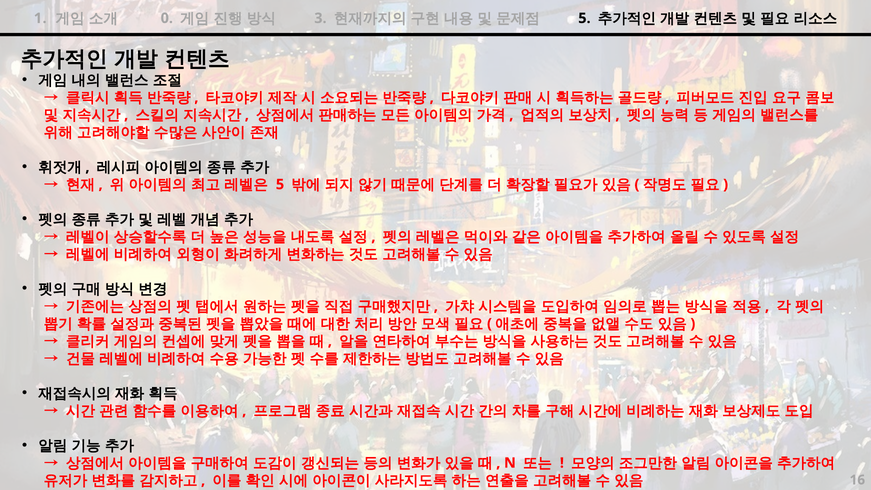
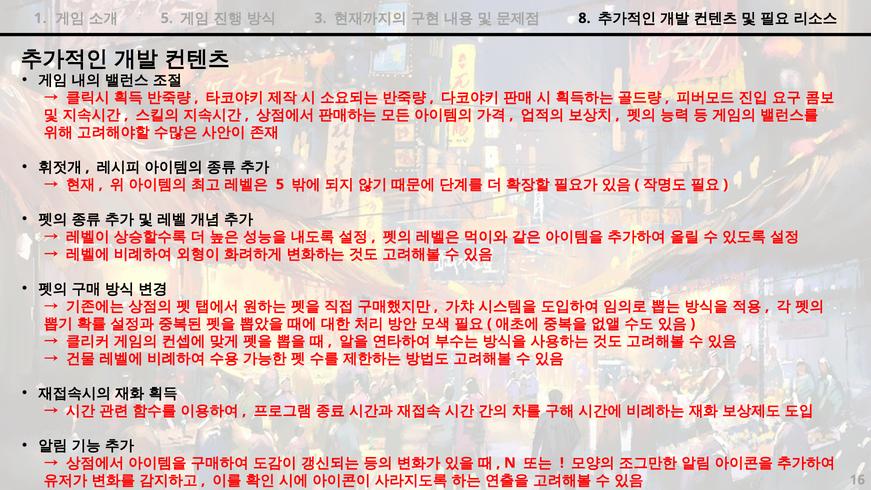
0 at (167, 18): 0 -> 5
5 at (584, 18): 5 -> 8
